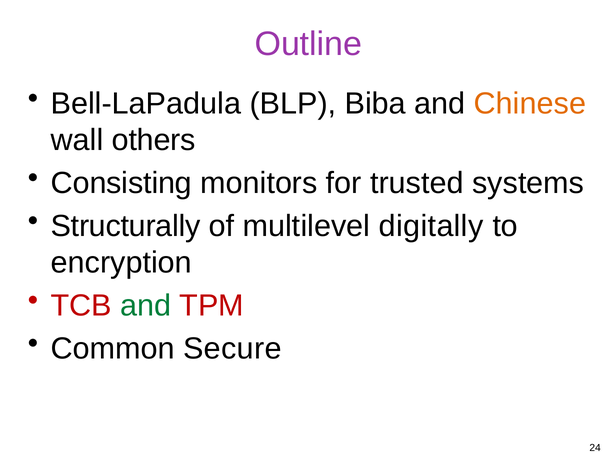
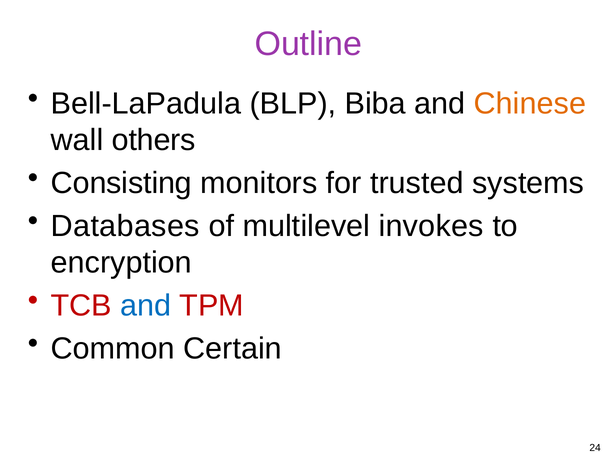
Structurally: Structurally -> Databases
digitally: digitally -> invokes
and at (146, 306) colour: green -> blue
Secure: Secure -> Certain
